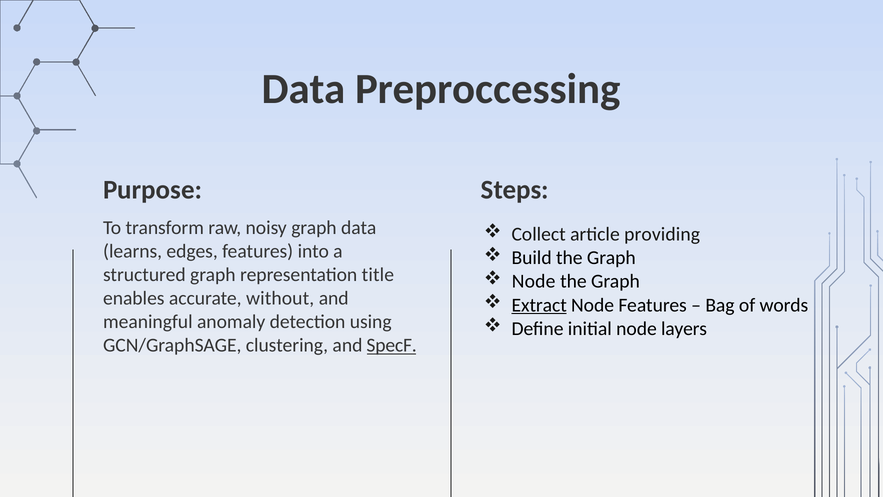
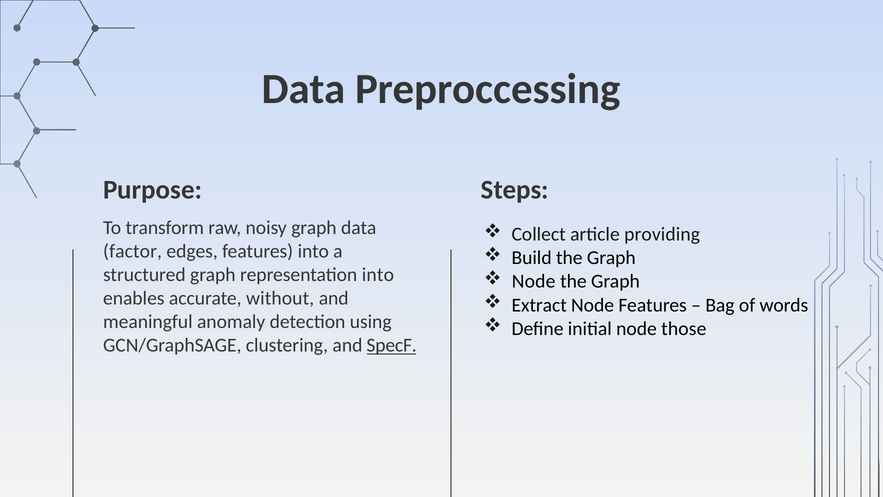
learns: learns -> factor
representation title: title -> into
Extract underline: present -> none
layers: layers -> those
